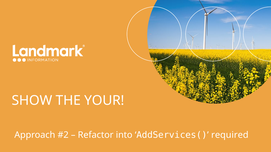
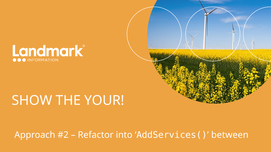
required: required -> between
